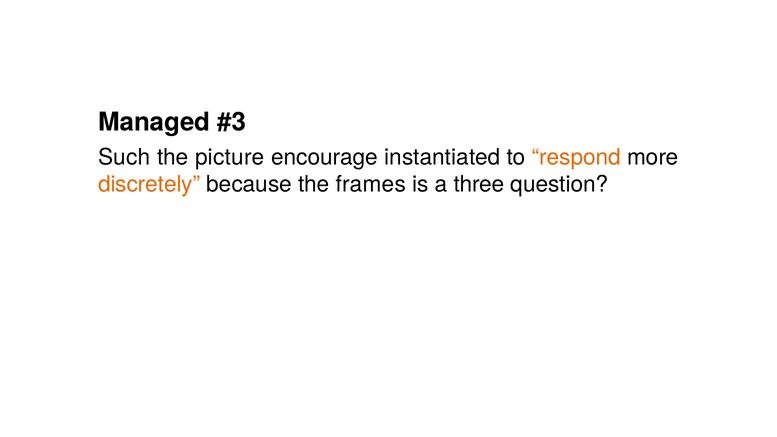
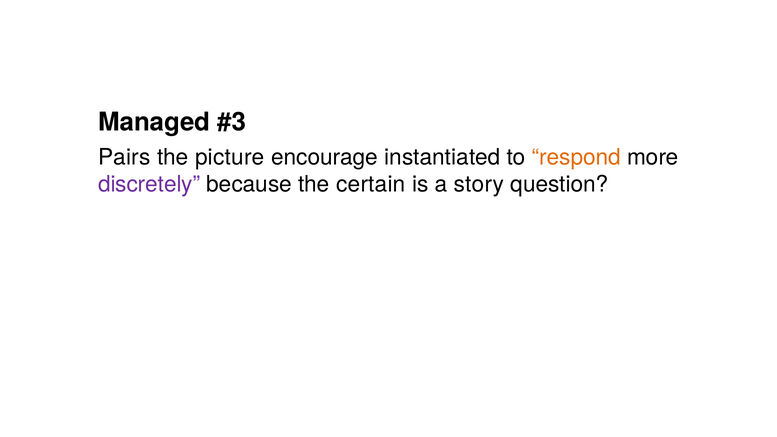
Such: Such -> Pairs
discretely colour: orange -> purple
frames: frames -> certain
three: three -> story
